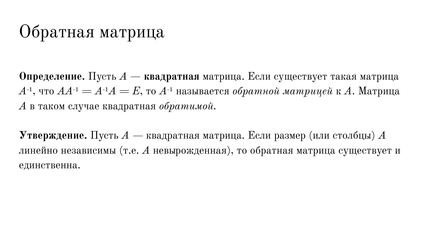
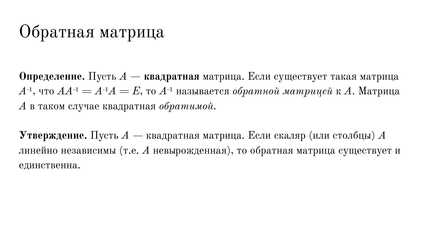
размер: размер -> скаляр
